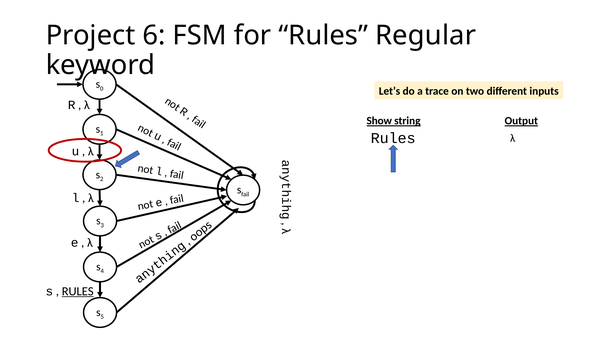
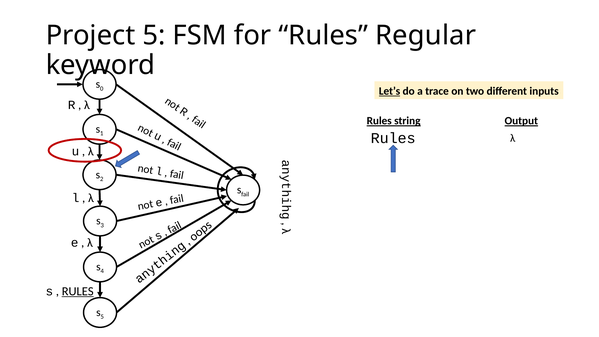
Project 6: 6 -> 5
Let’s underline: none -> present
Show at (379, 121): Show -> Rules
